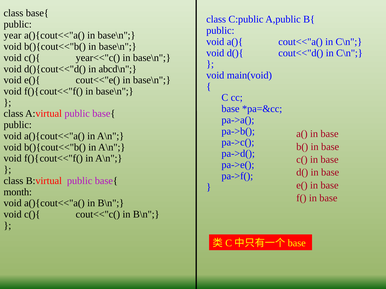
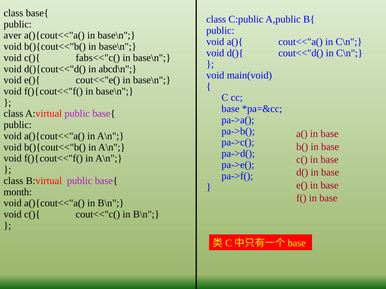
year: year -> aver
year<<"c(: year<<"c( -> fabs<<"c(
